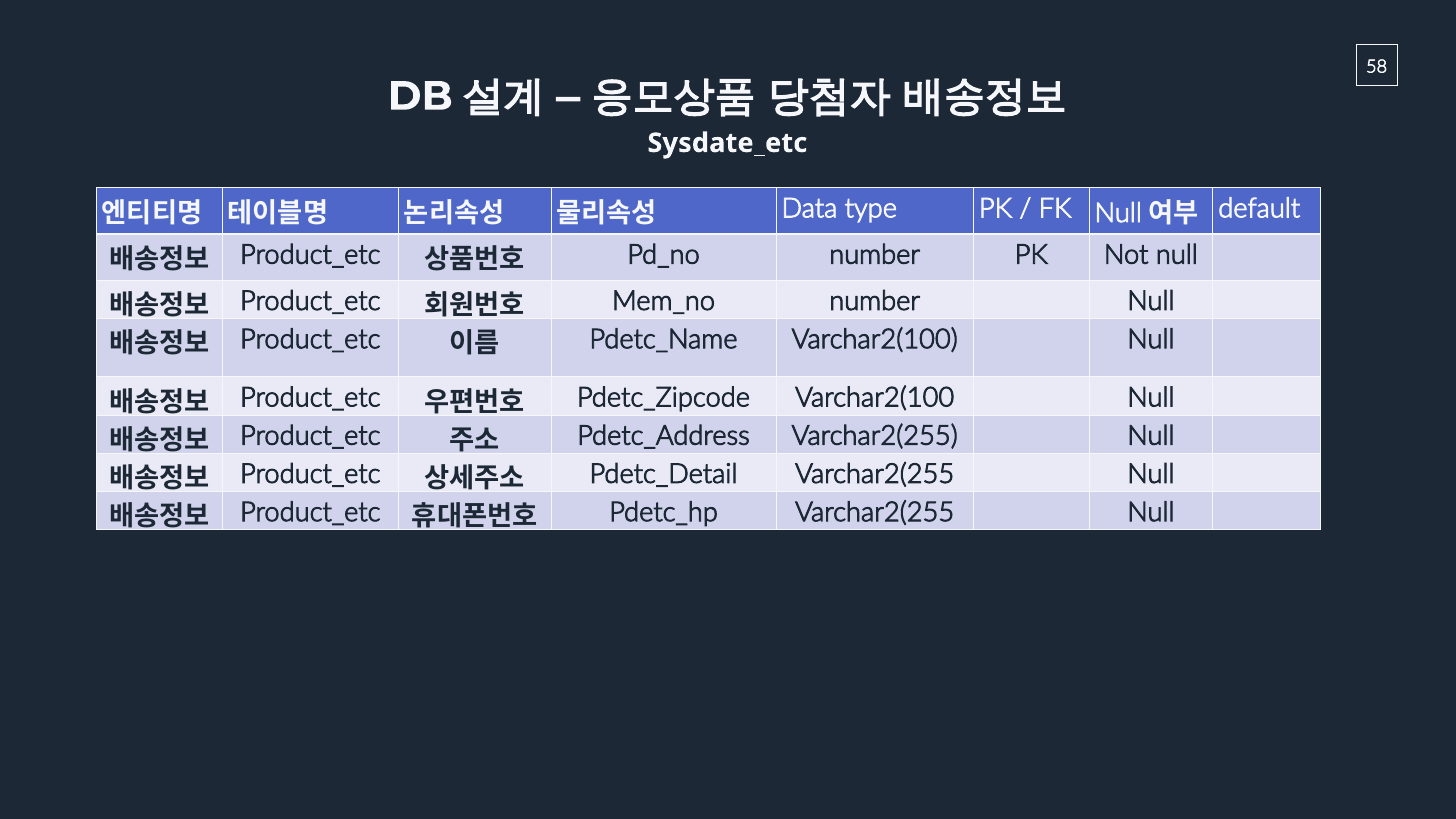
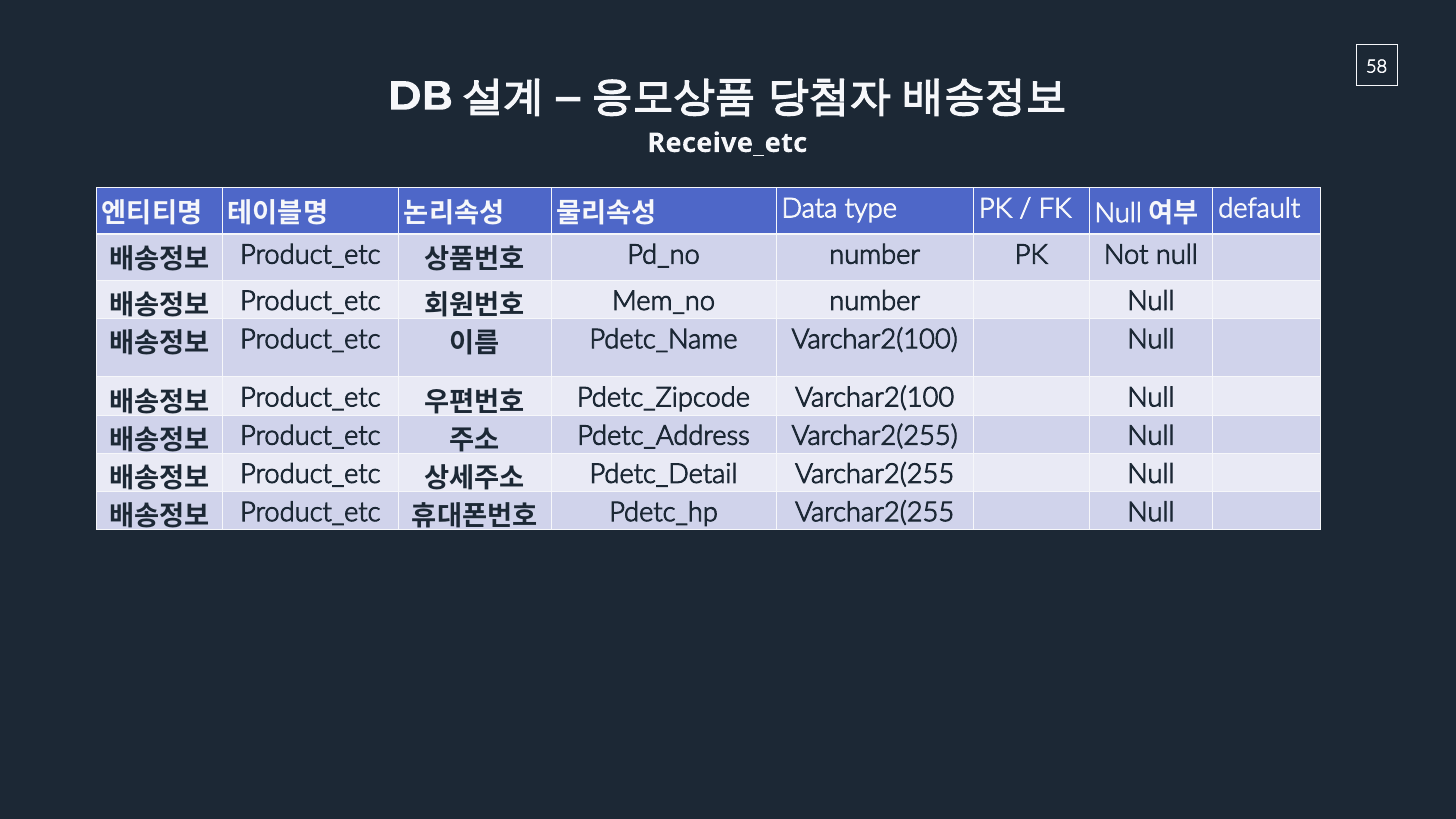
Sysdate_etc: Sysdate_etc -> Receive_etc
